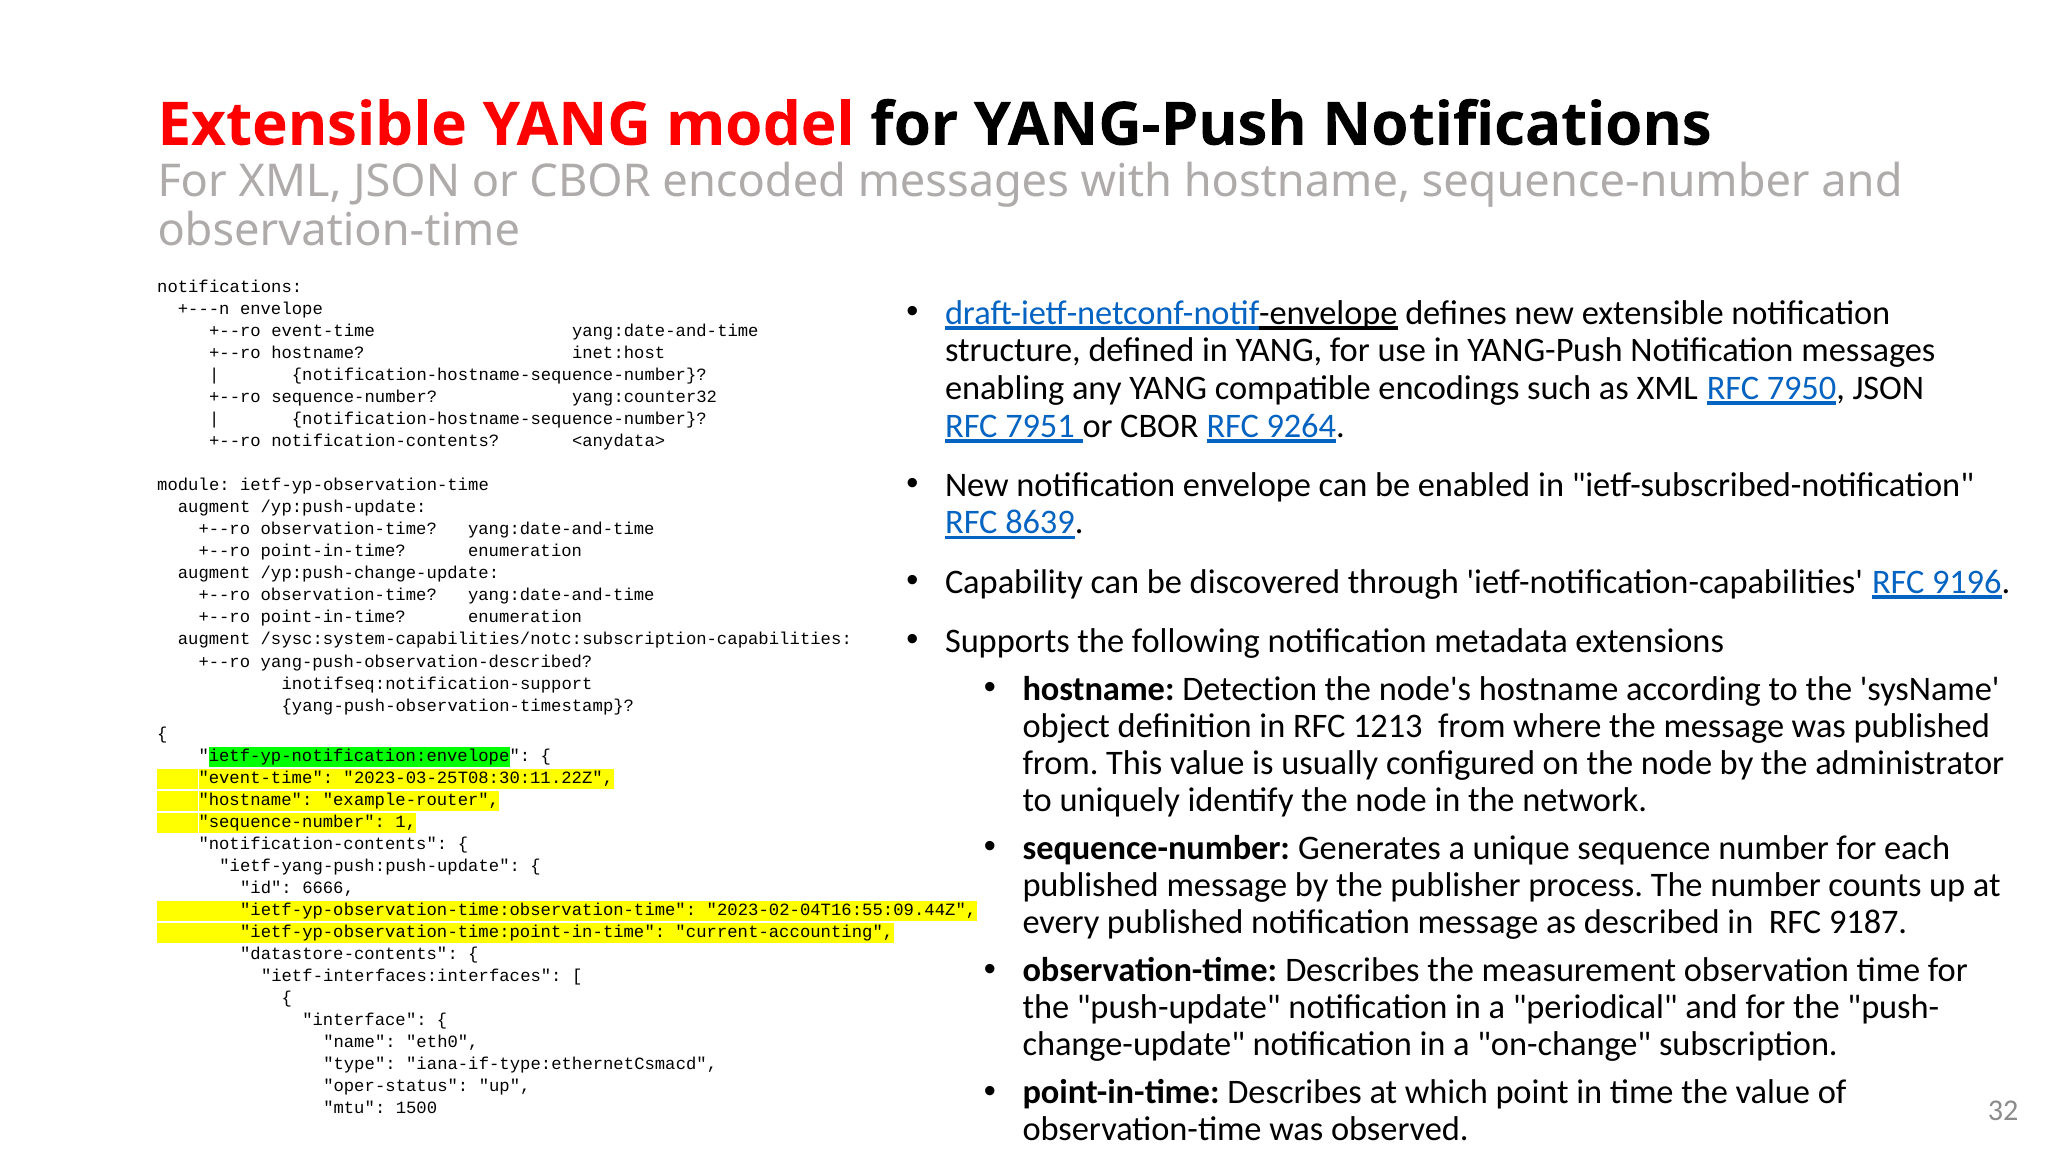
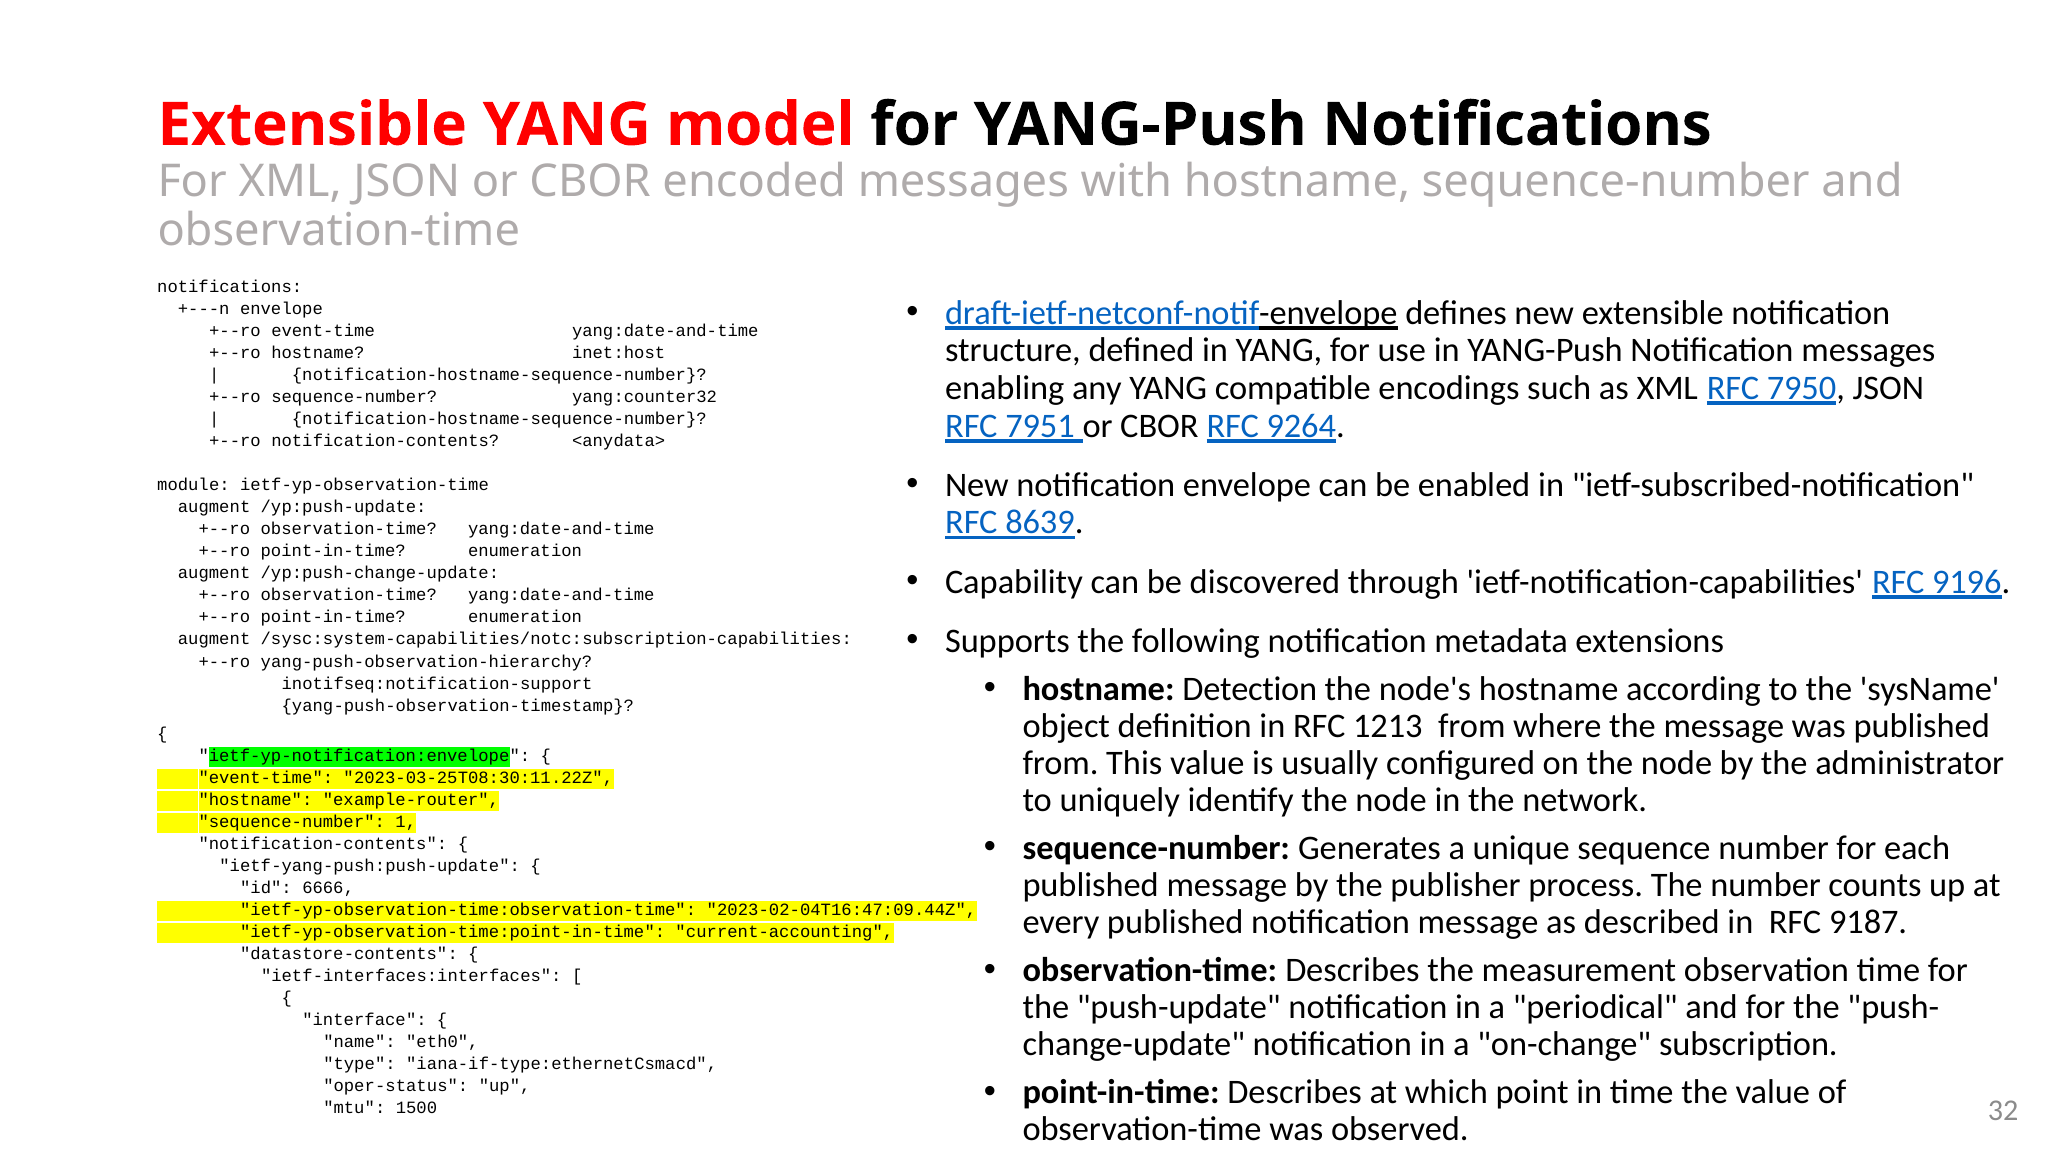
yang-push-observation-described: yang-push-observation-described -> yang-push-observation-hierarchy
2023-02-04T16:55:09.44Z: 2023-02-04T16:55:09.44Z -> 2023-02-04T16:47:09.44Z
